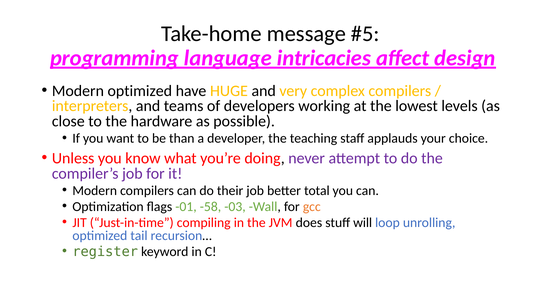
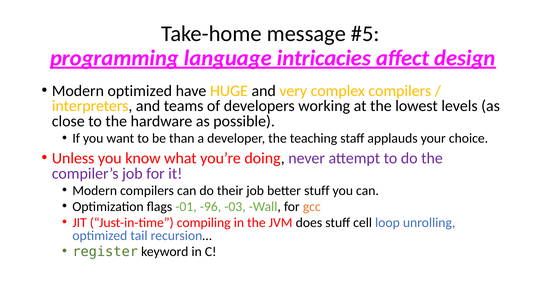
better total: total -> stuff
-58: -58 -> -96
will: will -> cell
